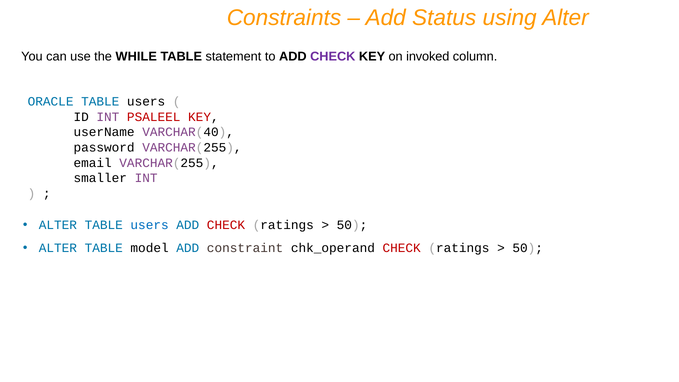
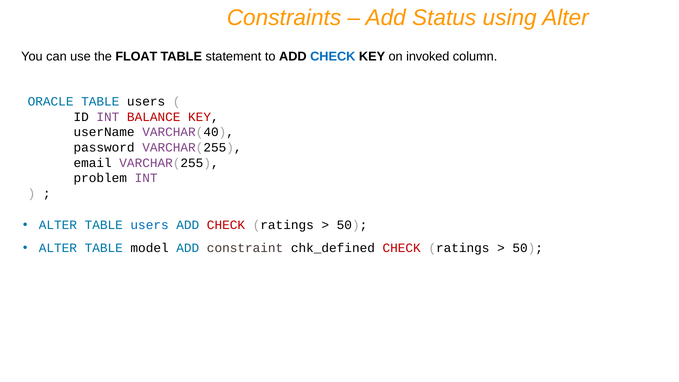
WHILE: WHILE -> FLOAT
CHECK at (333, 57) colour: purple -> blue
PSALEEL: PSALEEL -> BALANCE
smaller: smaller -> problem
chk_operand: chk_operand -> chk_defined
